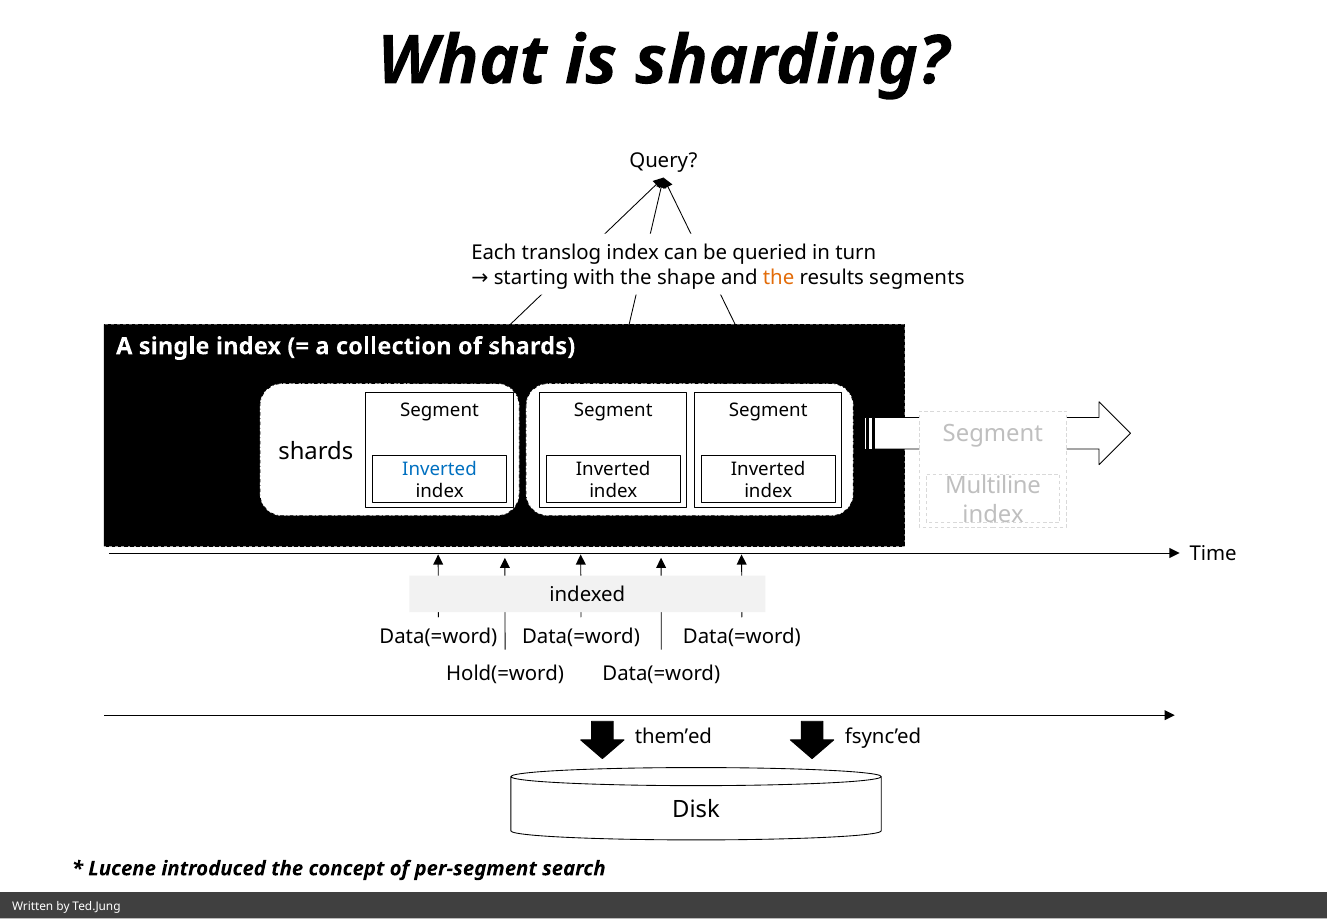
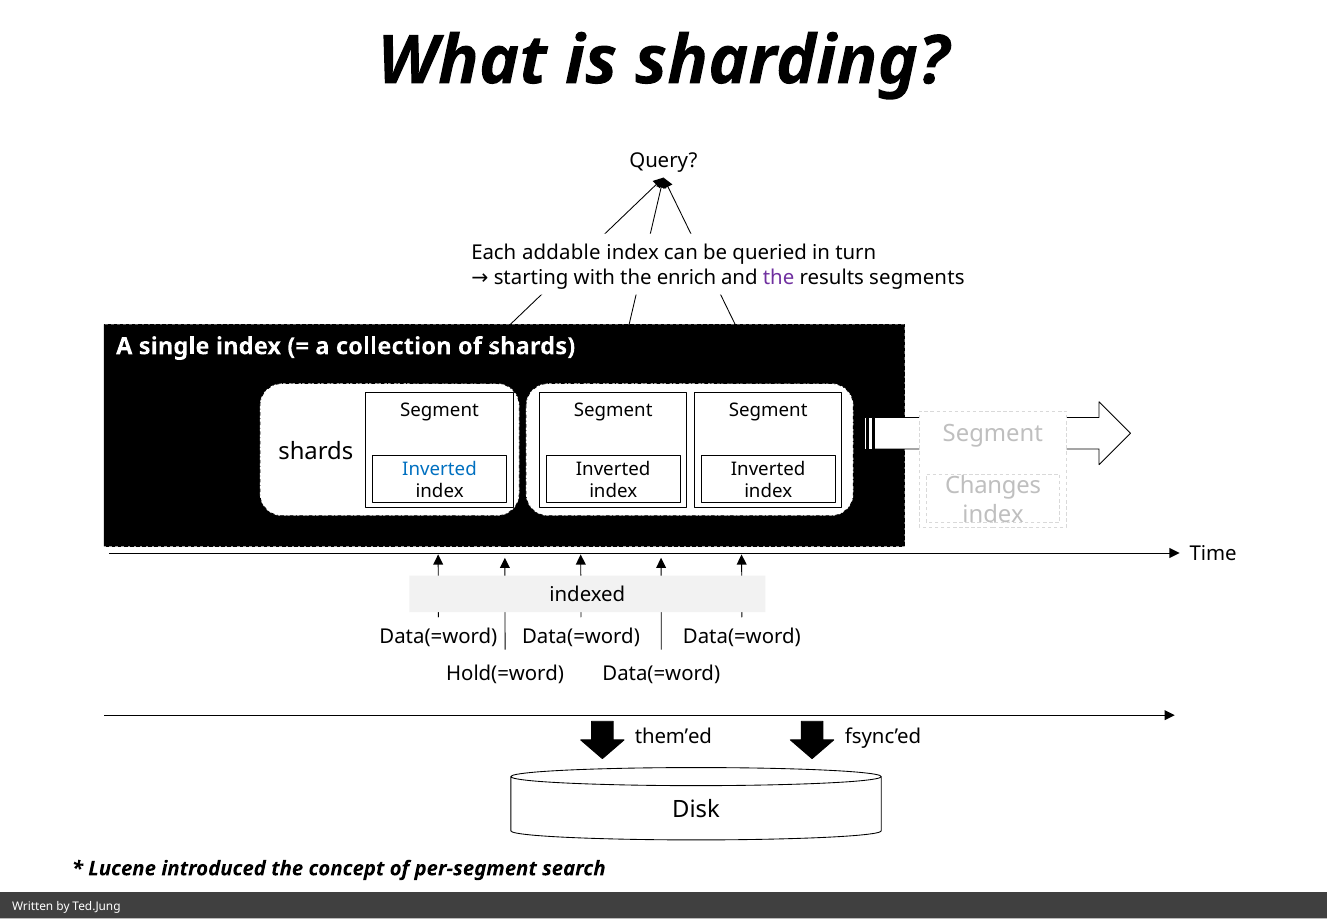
translog: translog -> addable
shape: shape -> enrich
the at (779, 278) colour: orange -> purple
Multiline: Multiline -> Changes
